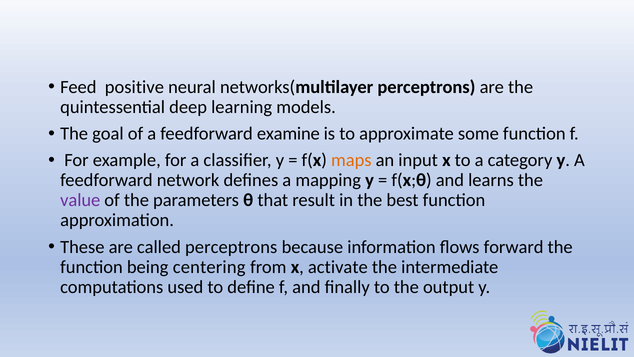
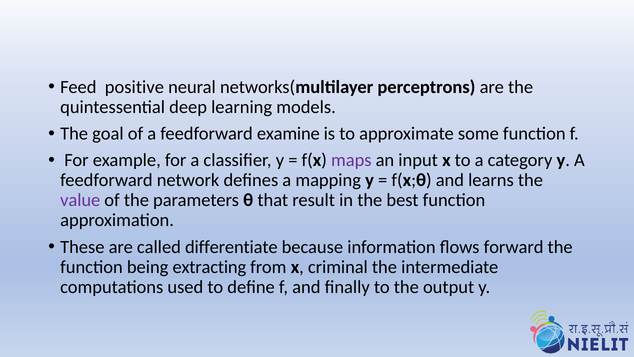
maps colour: orange -> purple
called perceptrons: perceptrons -> differentiate
centering: centering -> extracting
activate: activate -> criminal
